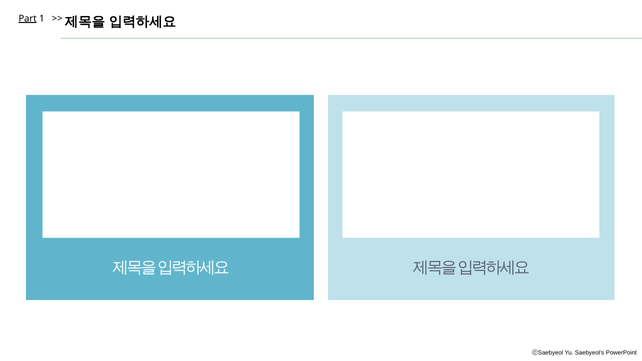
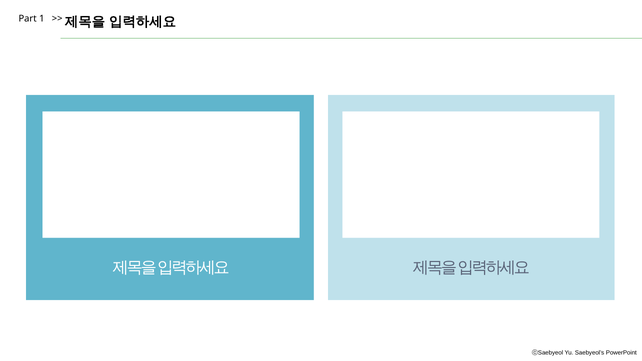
Part underline: present -> none
